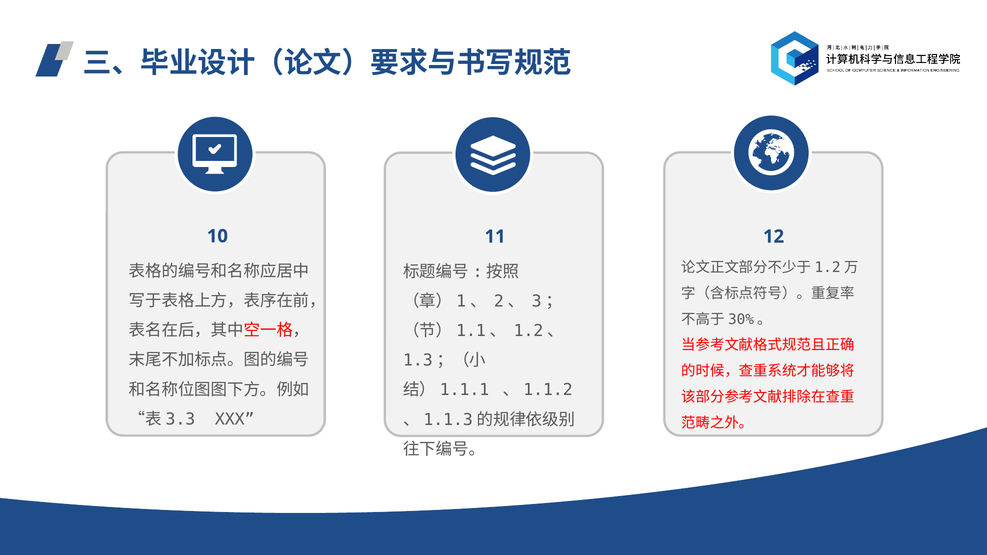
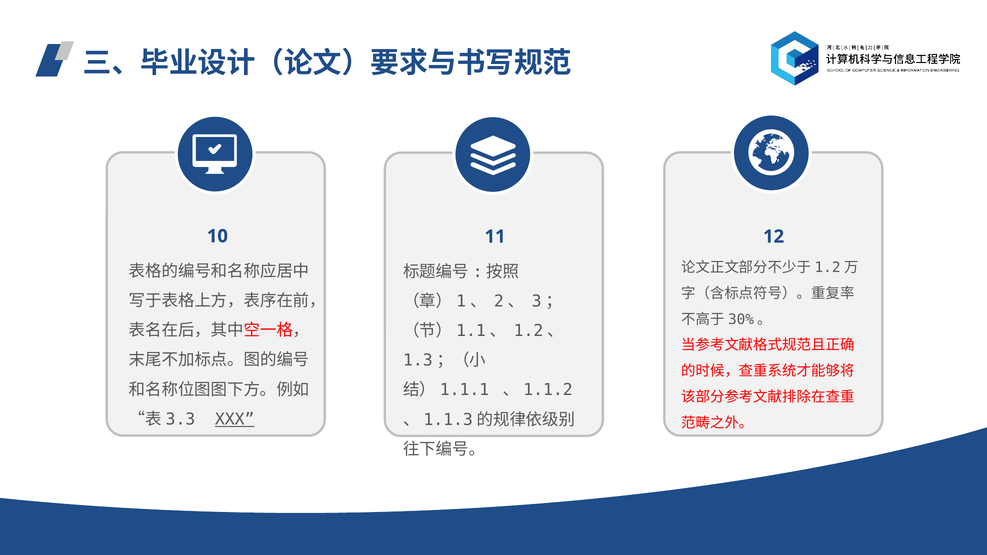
XXX underline: none -> present
